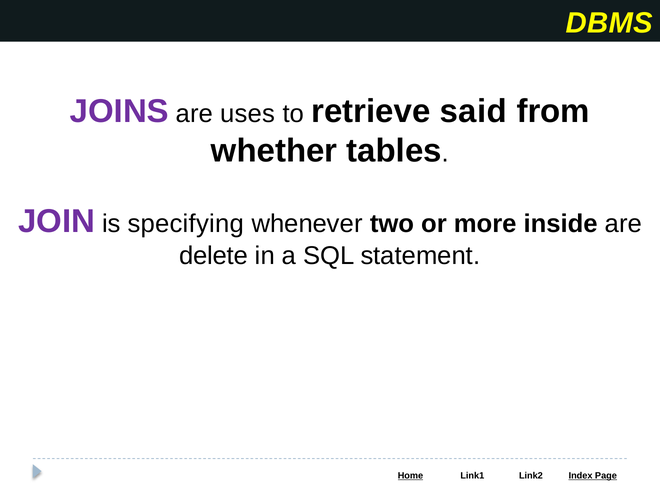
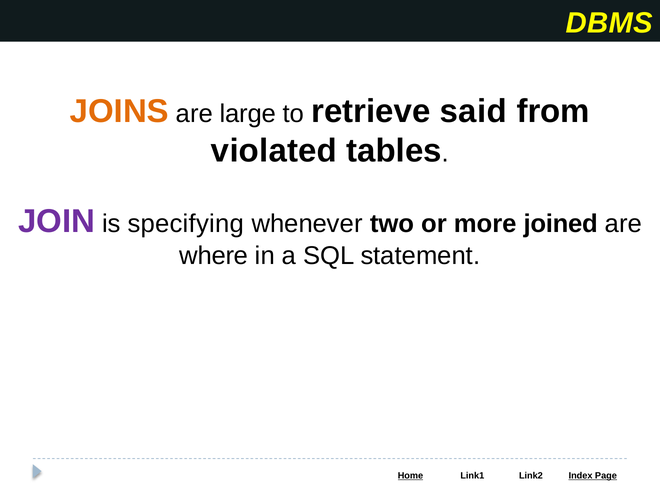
JOINS colour: purple -> orange
uses: uses -> large
whether: whether -> violated
inside: inside -> joined
delete: delete -> where
